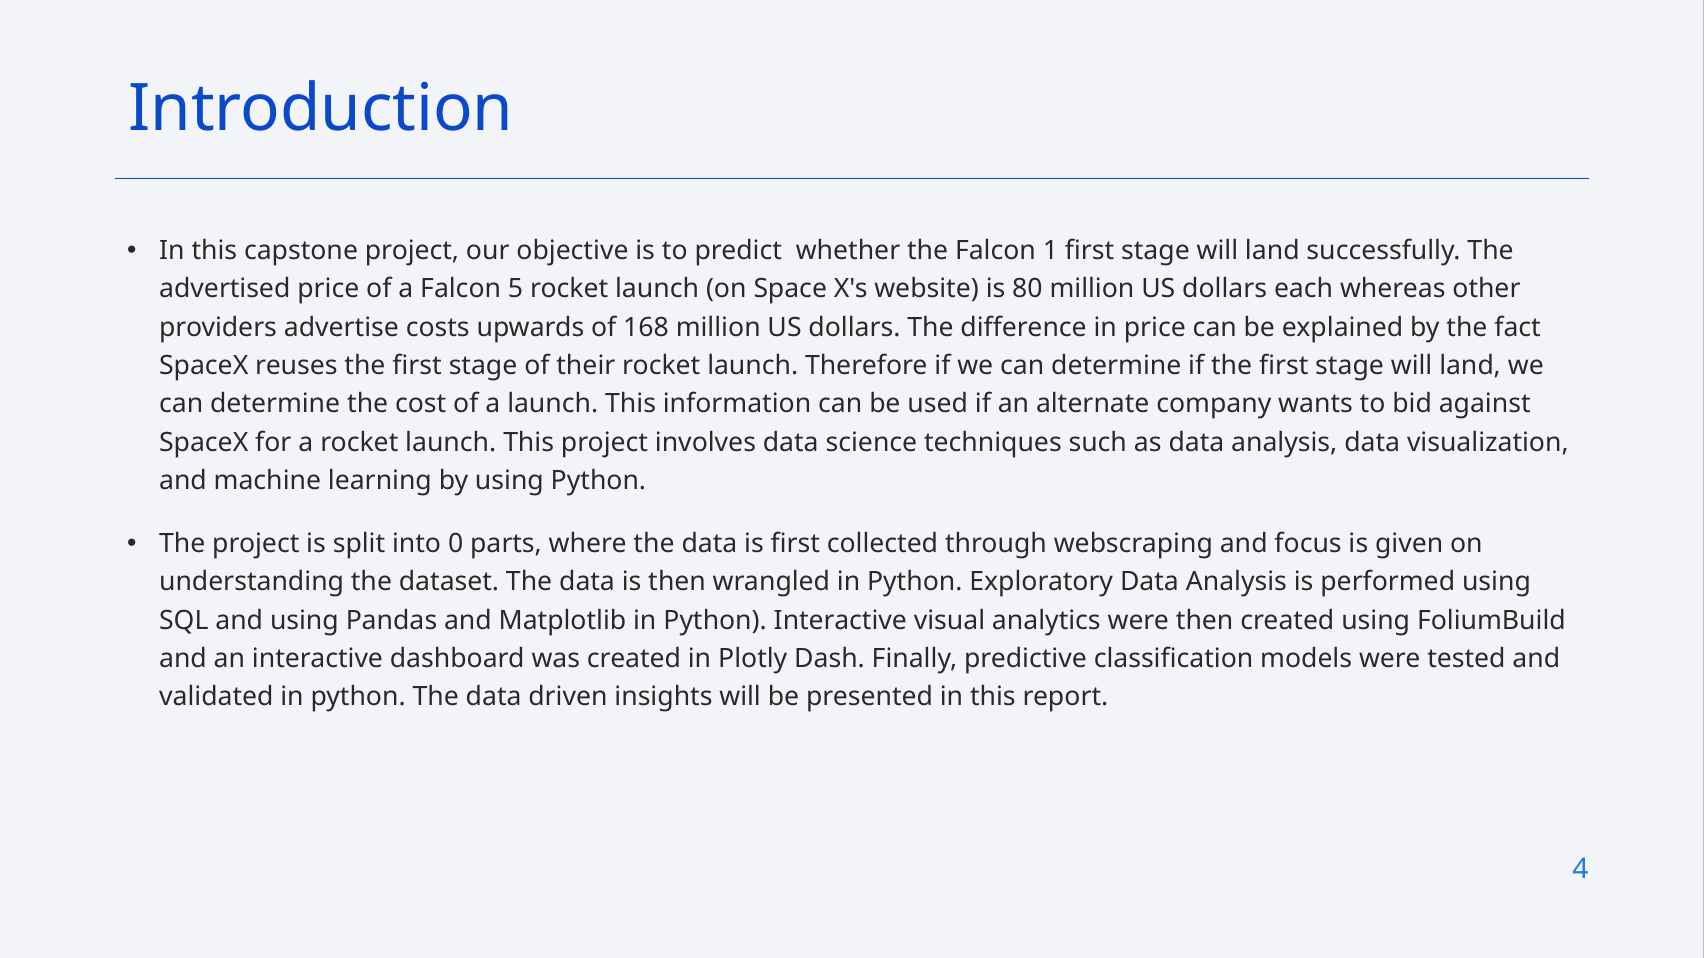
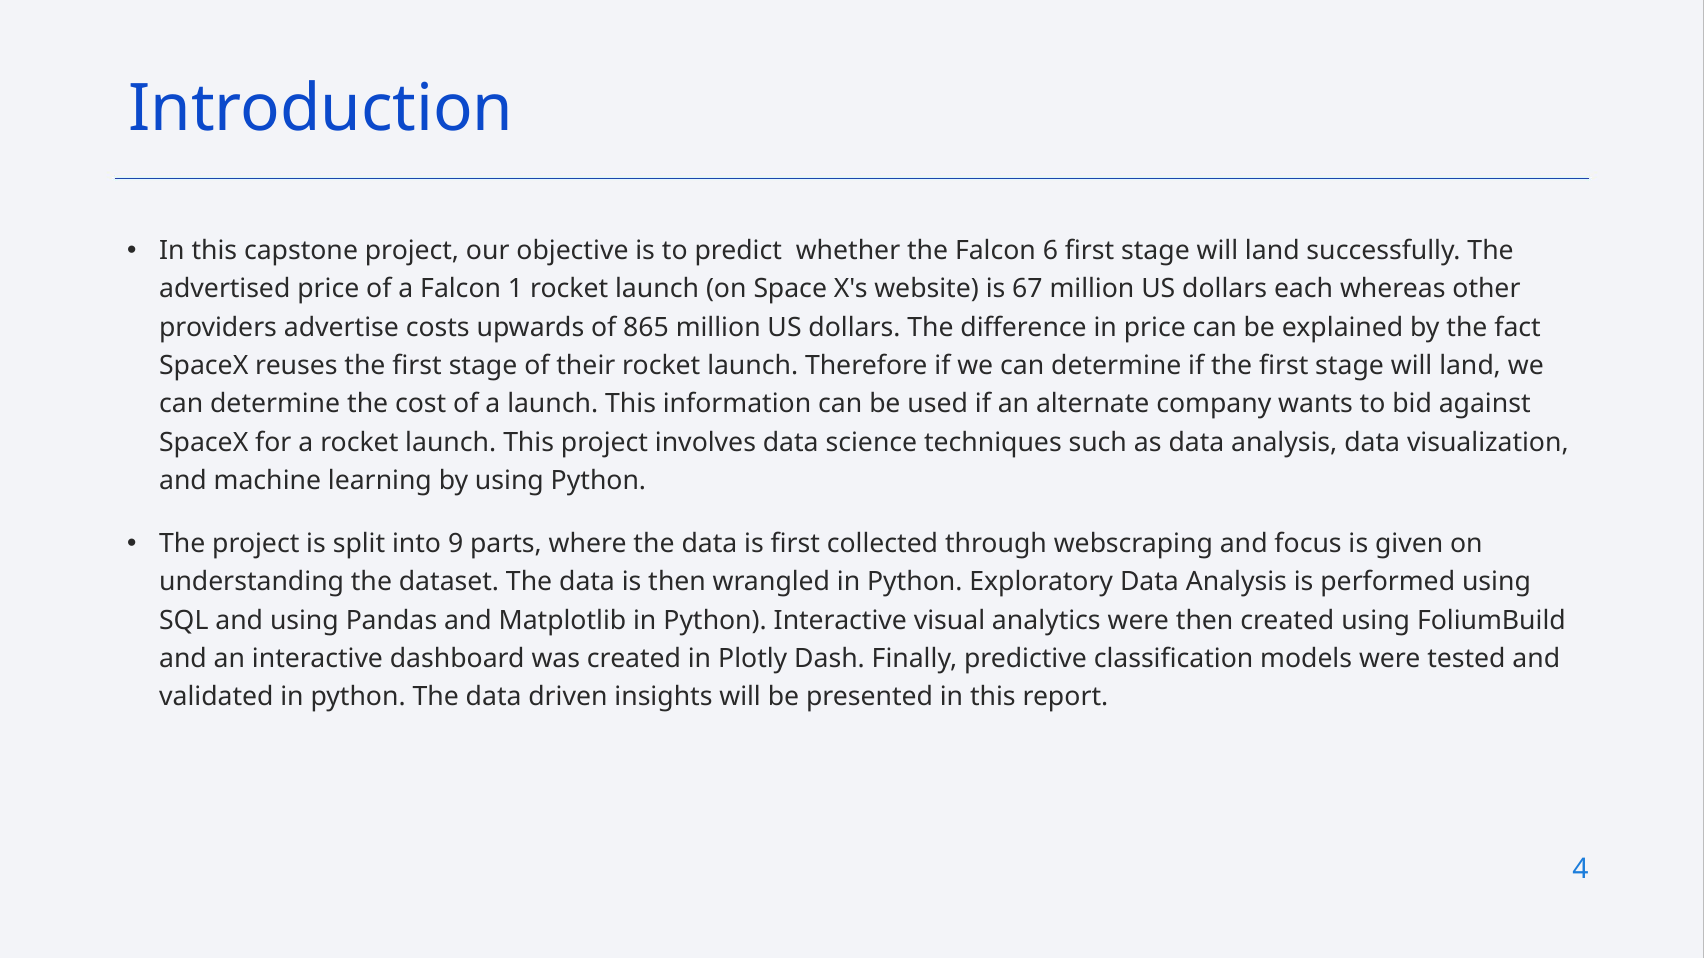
1: 1 -> 6
5: 5 -> 1
80: 80 -> 67
168: 168 -> 865
0: 0 -> 9
